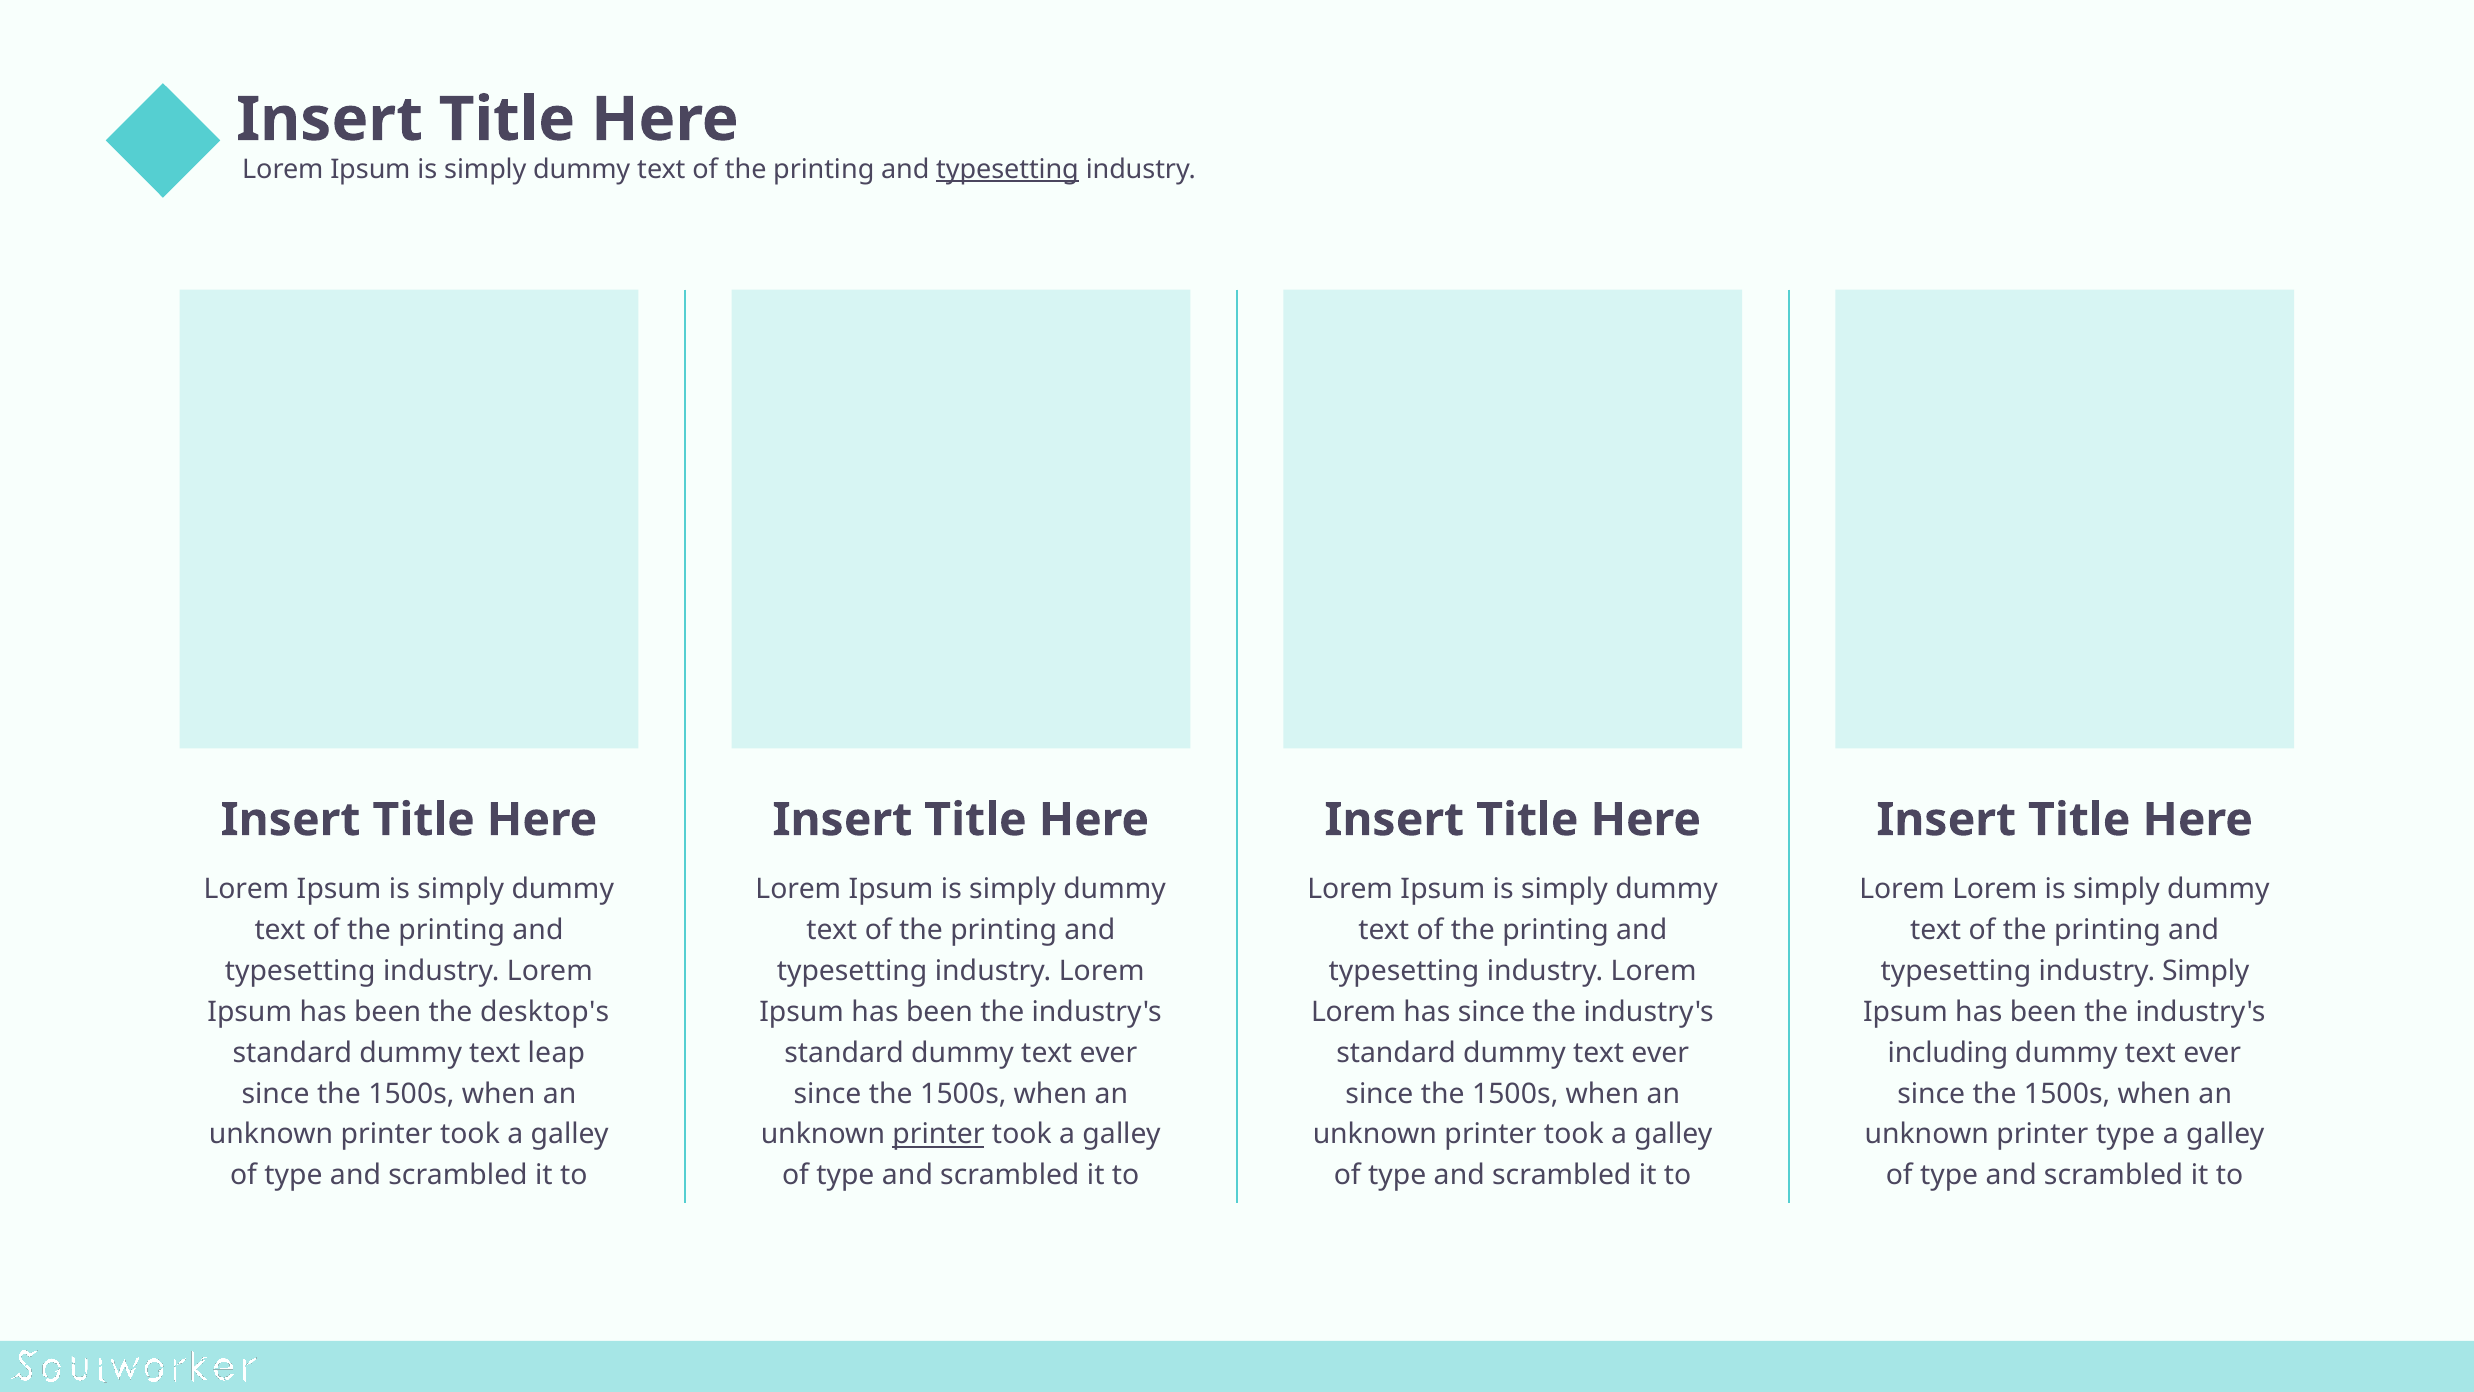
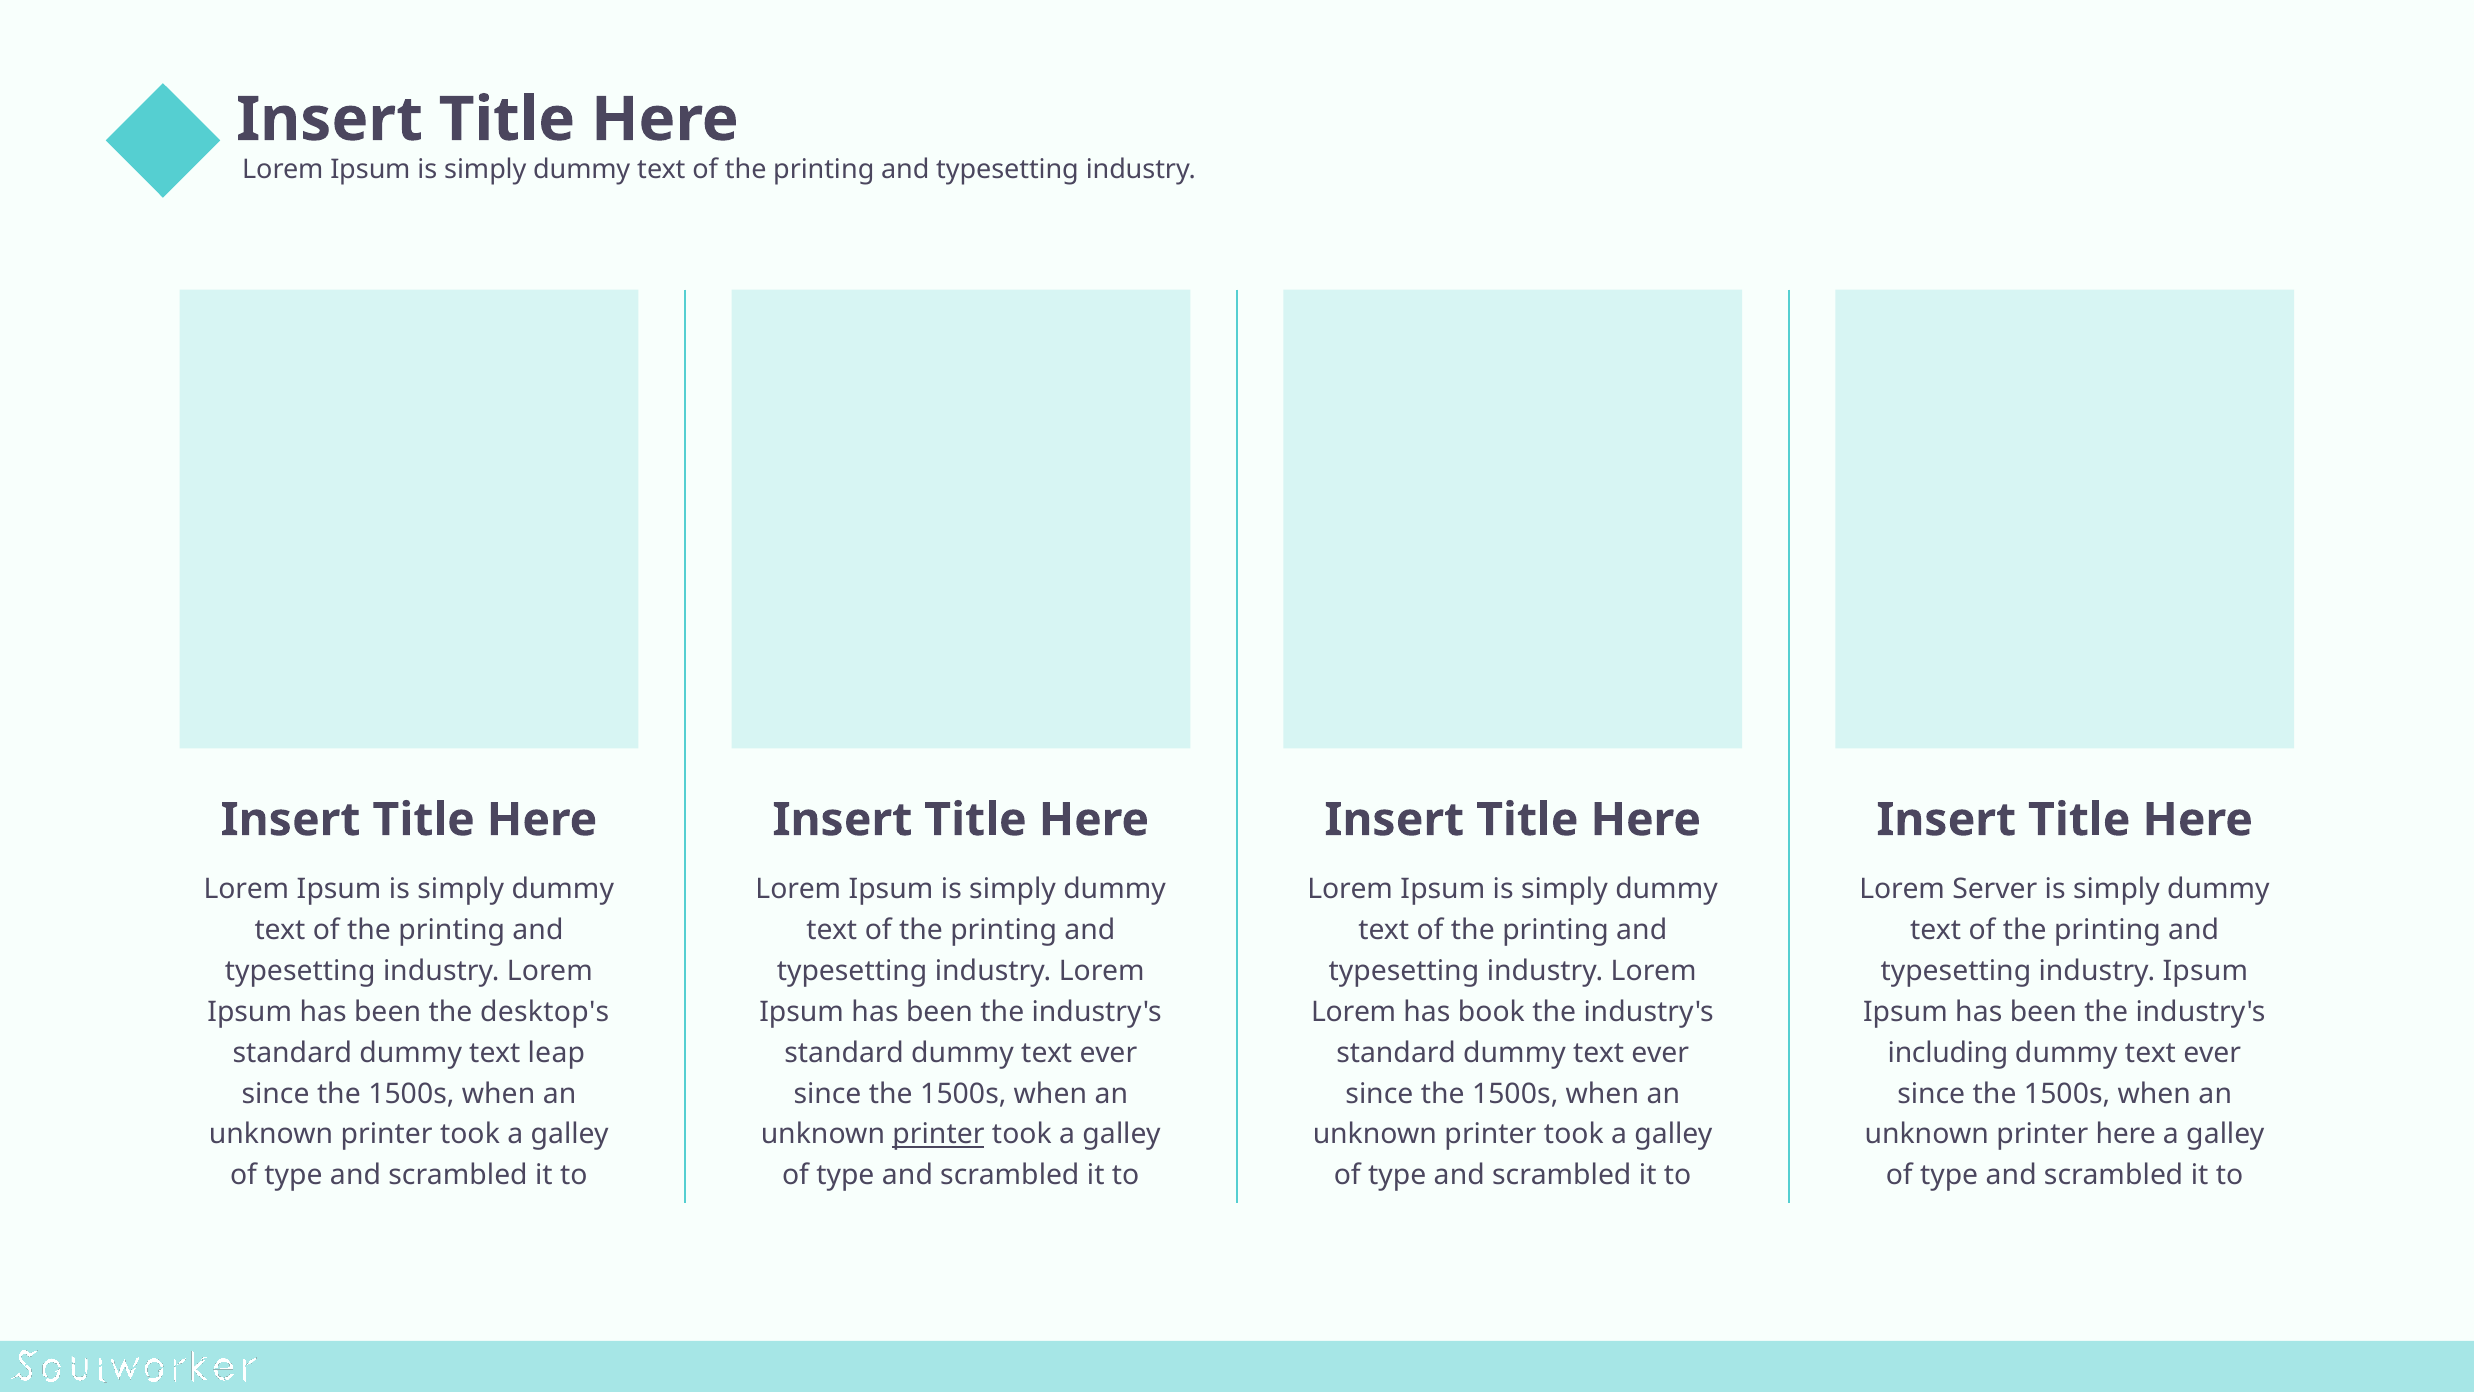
typesetting at (1008, 169) underline: present -> none
Lorem at (1995, 889): Lorem -> Server
industry Simply: Simply -> Ipsum
has since: since -> book
printer type: type -> here
